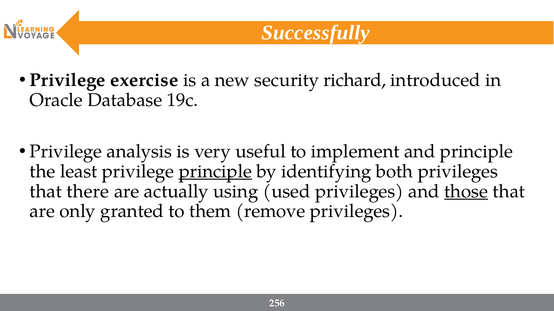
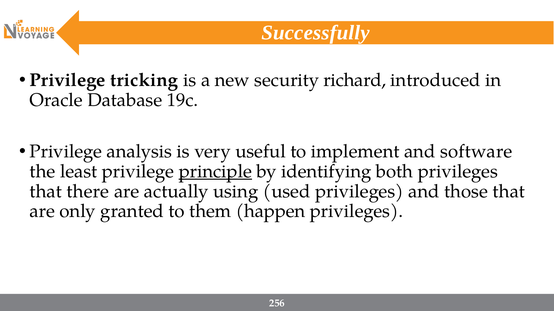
exercise: exercise -> tricking
and principle: principle -> software
those underline: present -> none
remove: remove -> happen
